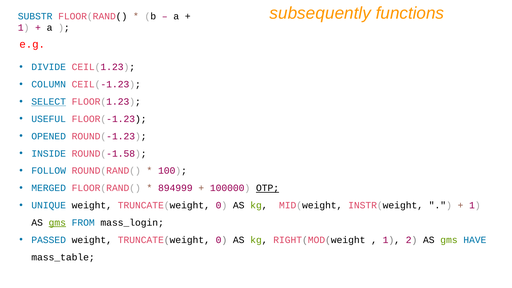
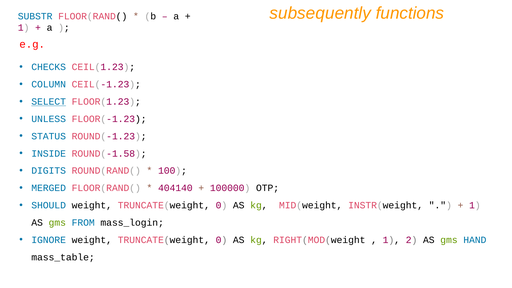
DIVIDE: DIVIDE -> CHECKS
USEFUL: USEFUL -> UNLESS
OPENED: OPENED -> STATUS
FOLLOW: FOLLOW -> DIGITS
894999: 894999 -> 404140
OTP underline: present -> none
UNIQUE: UNIQUE -> SHOULD
gms at (57, 223) underline: present -> none
PASSED: PASSED -> IGNORE
HAVE: HAVE -> HAND
